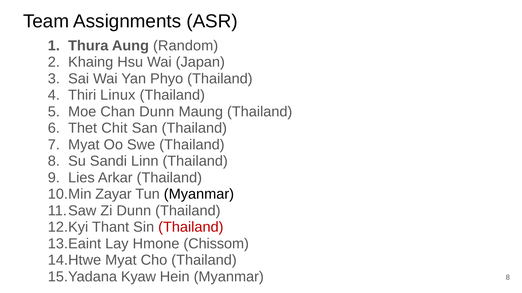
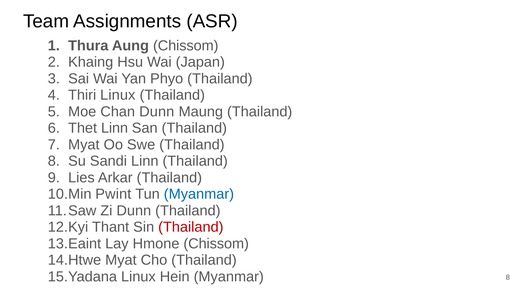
Aung Random: Random -> Chissom
Thet Chit: Chit -> Linn
Zayar: Zayar -> Pwint
Myanmar at (199, 195) colour: black -> blue
Kyaw at (138, 277): Kyaw -> Linux
